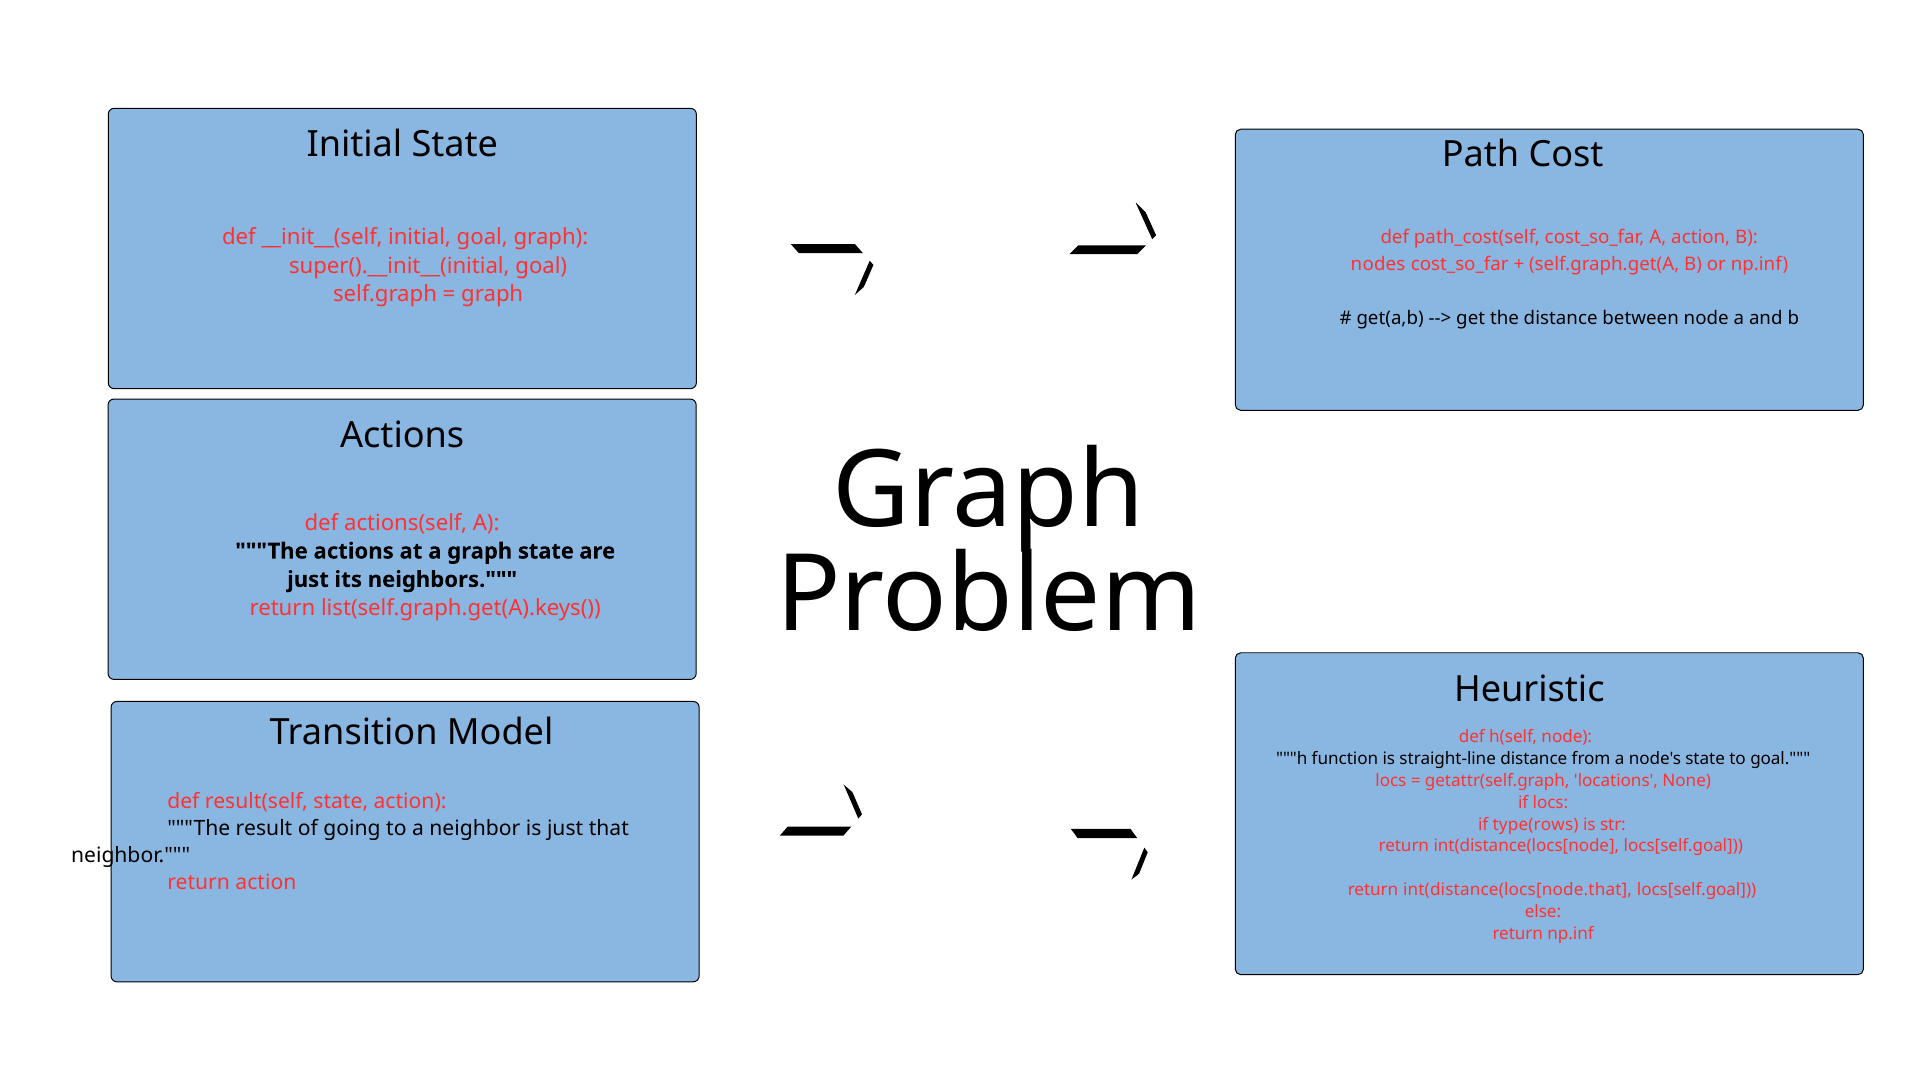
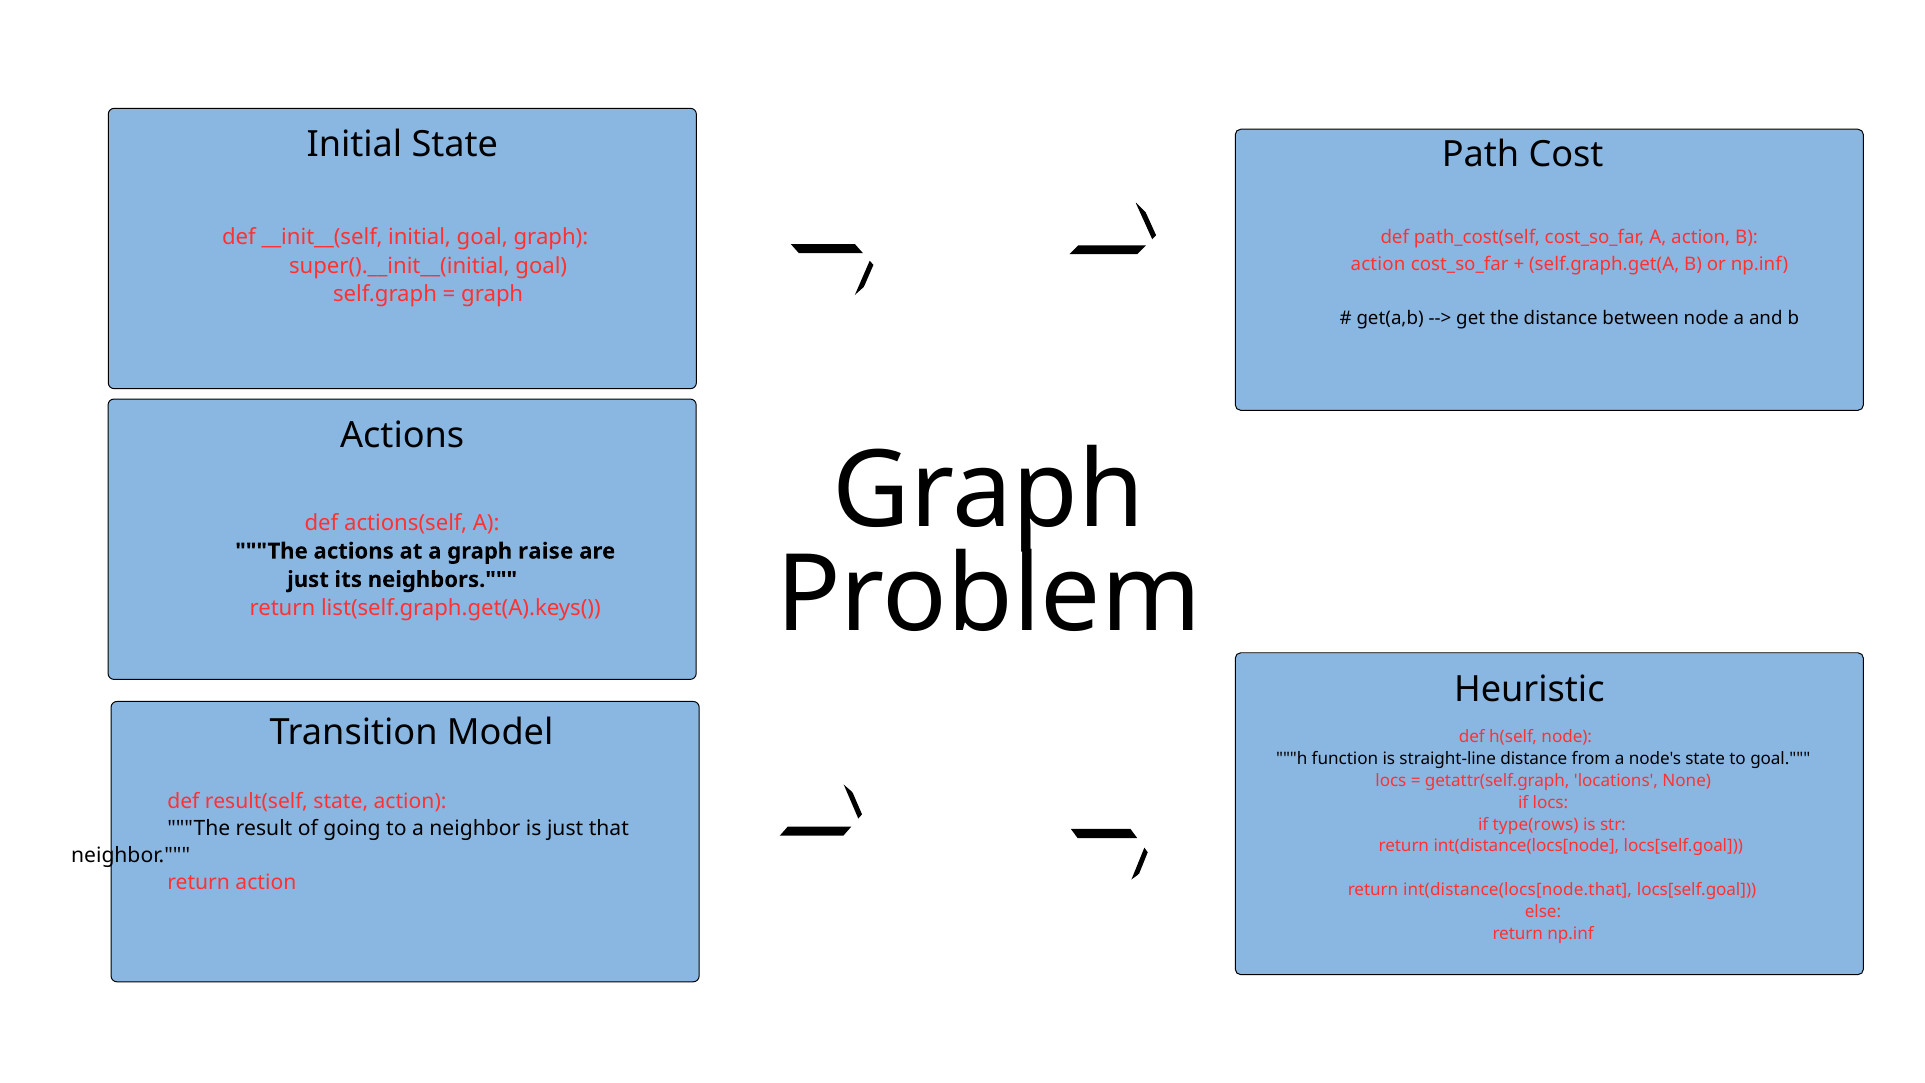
nodes at (1378, 264): nodes -> action
graph state: state -> raise
